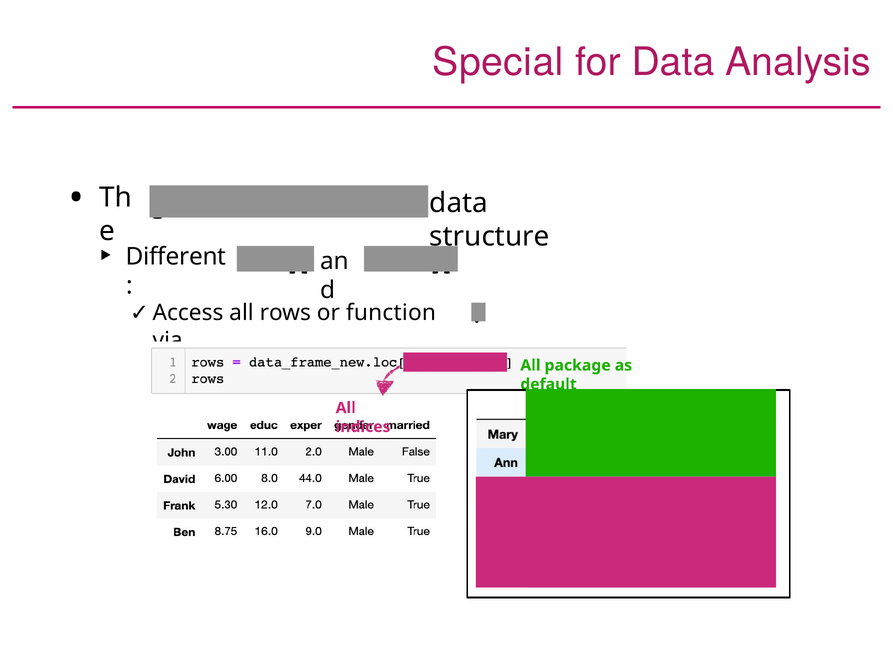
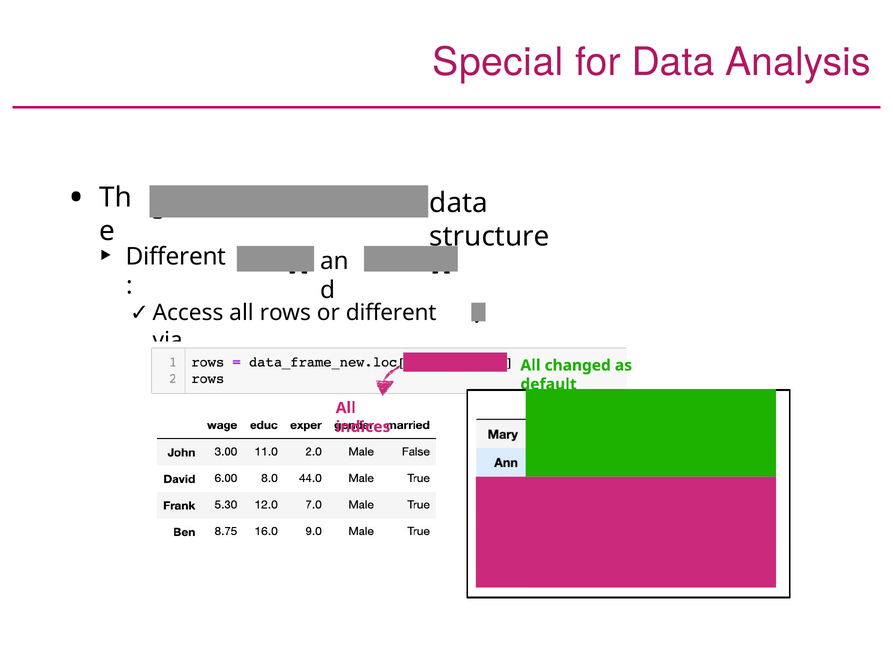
or function: function -> different
package: package -> changed
